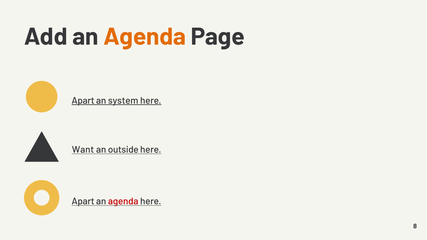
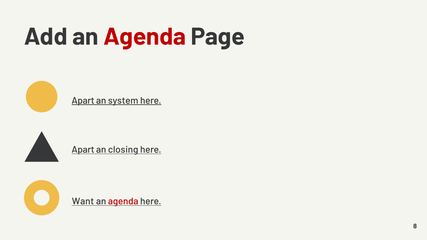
Agenda at (145, 37) colour: orange -> red
Want at (83, 150): Want -> Apart
outside: outside -> closing
Apart at (83, 202): Apart -> Want
